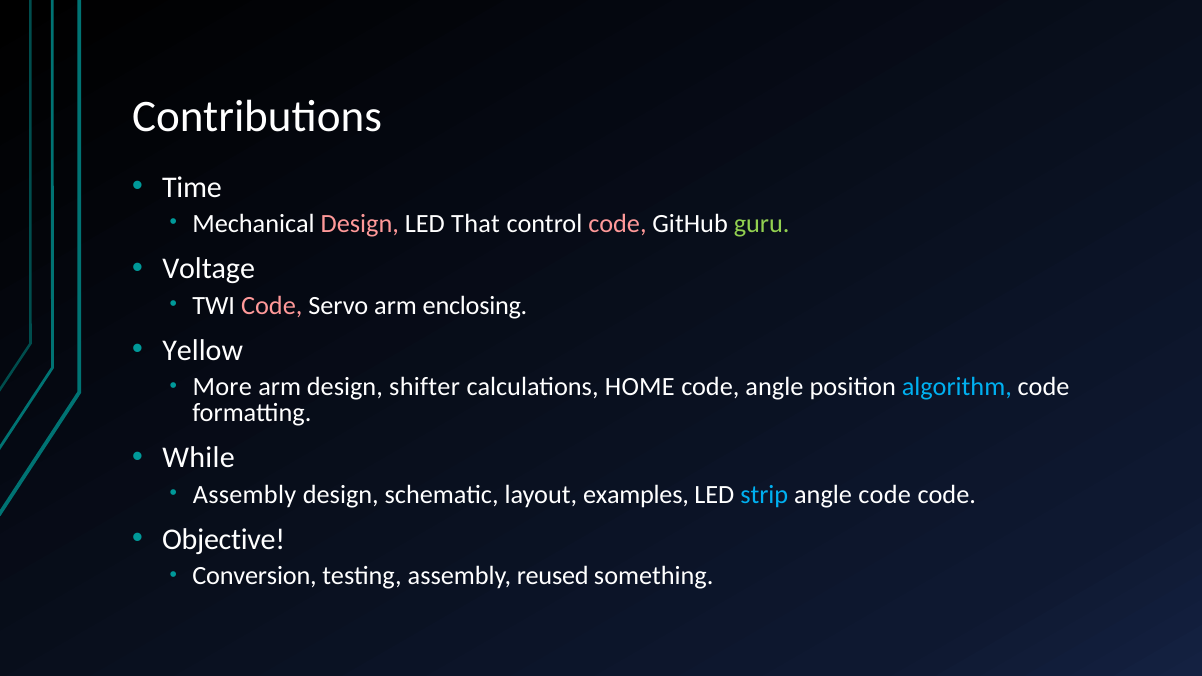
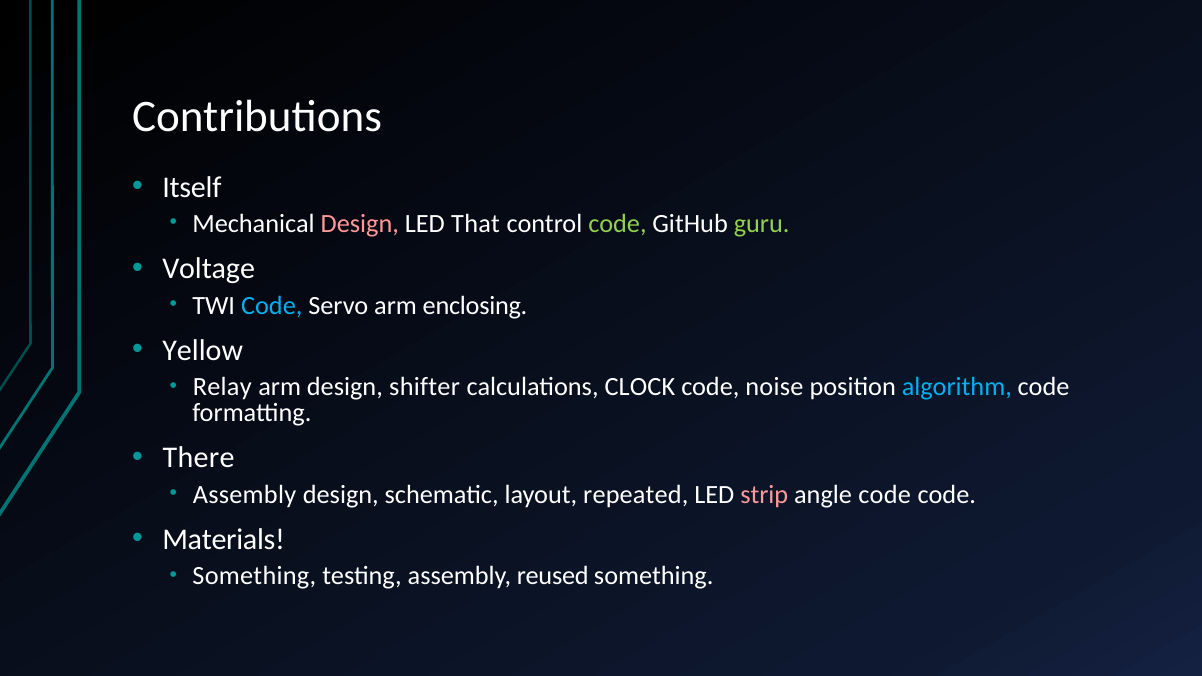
Time: Time -> Itself
code at (617, 224) colour: pink -> light green
Code at (272, 306) colour: pink -> light blue
More: More -> Relay
HOME: HOME -> CLOCK
code angle: angle -> noise
While: While -> There
examples: examples -> repeated
strip colour: light blue -> pink
Objective: Objective -> Materials
Conversion at (255, 576): Conversion -> Something
